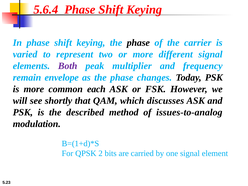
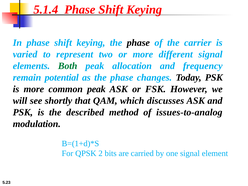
5.6.4: 5.6.4 -> 5.1.4
Both colour: purple -> green
multiplier: multiplier -> allocation
envelope: envelope -> potential
common each: each -> peak
